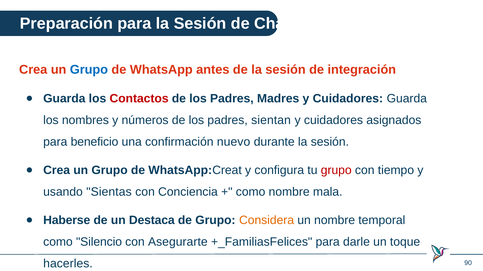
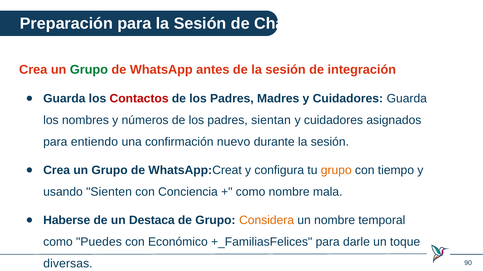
Grupo at (89, 70) colour: blue -> green
beneficio: beneficio -> entiendo
grupo at (336, 171) colour: red -> orange
Sientas: Sientas -> Sienten
Silencio: Silencio -> Puedes
Asegurarte: Asegurarte -> Económico
hacerles: hacerles -> diversas
